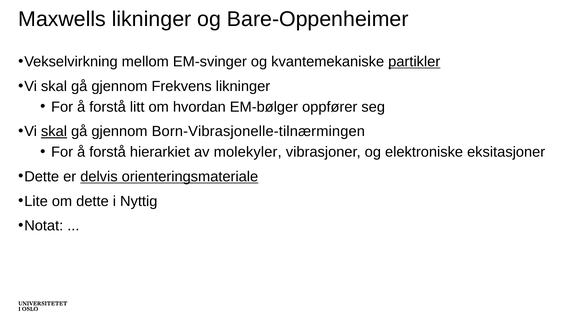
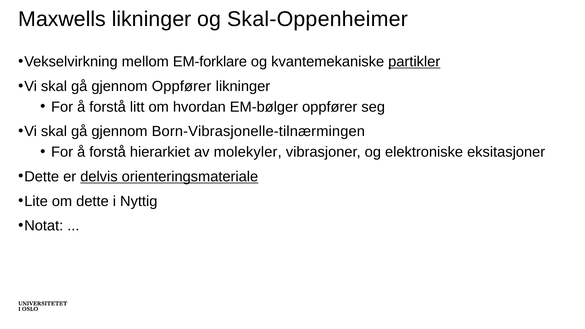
Bare-Oppenheimer: Bare-Oppenheimer -> Skal-Oppenheimer
EM-svinger: EM-svinger -> EM-forklare
gjennom Frekvens: Frekvens -> Oppfører
skal at (54, 131) underline: present -> none
